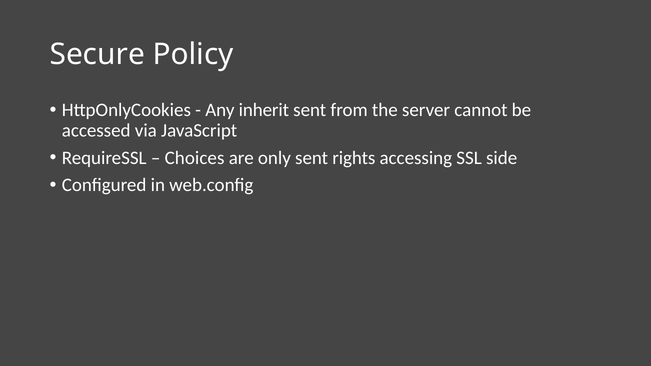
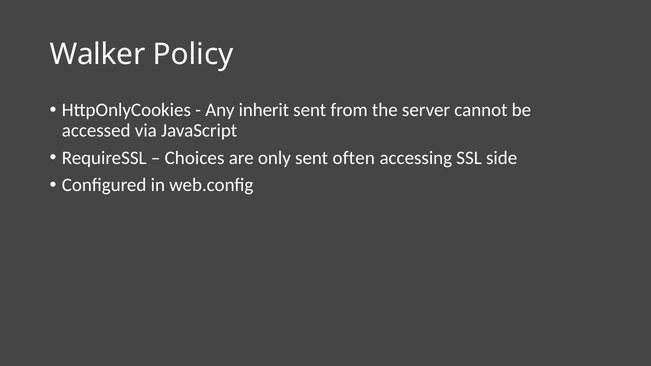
Secure: Secure -> Walker
rights: rights -> often
